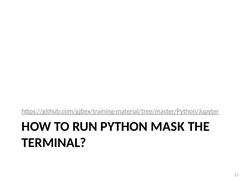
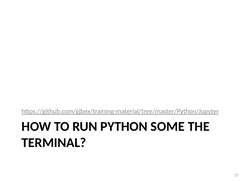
MASK: MASK -> SOME
